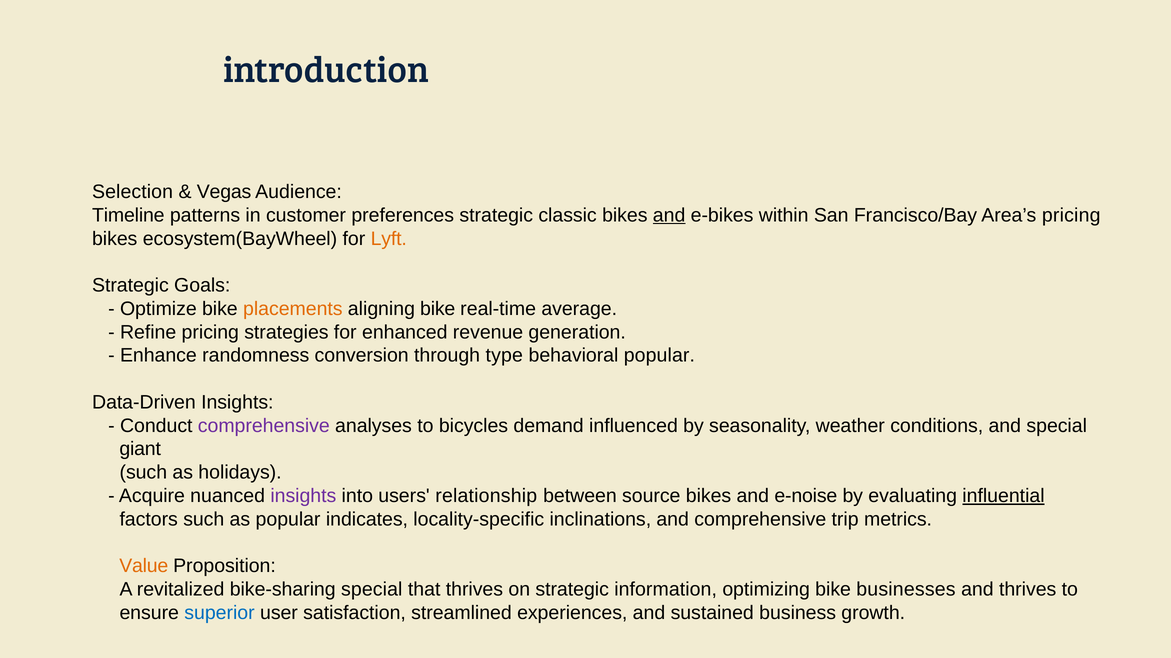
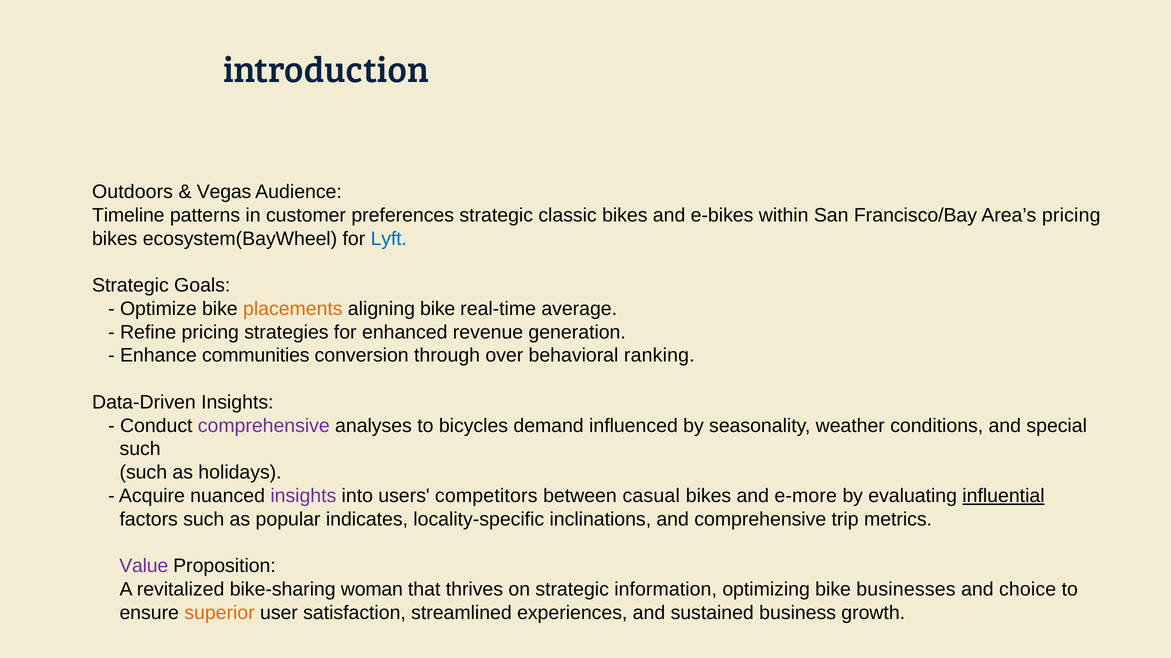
Selection: Selection -> Outdoors
and at (669, 215) underline: present -> none
Lyft colour: orange -> blue
randomness: randomness -> communities
type: type -> over
behavioral popular: popular -> ranking
giant at (140, 450): giant -> such
relationship: relationship -> competitors
source: source -> casual
e-noise: e-noise -> e-more
Value colour: orange -> purple
bike-sharing special: special -> woman
and thrives: thrives -> choice
superior colour: blue -> orange
